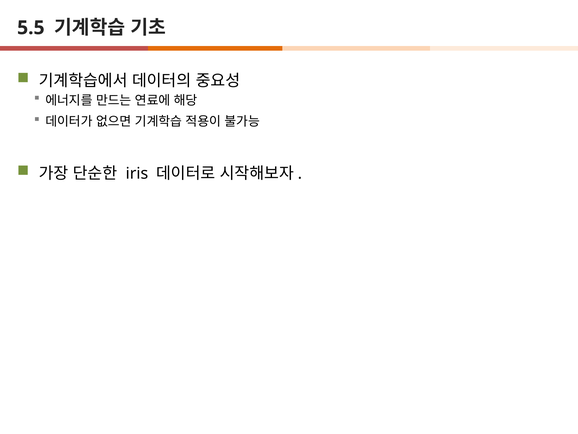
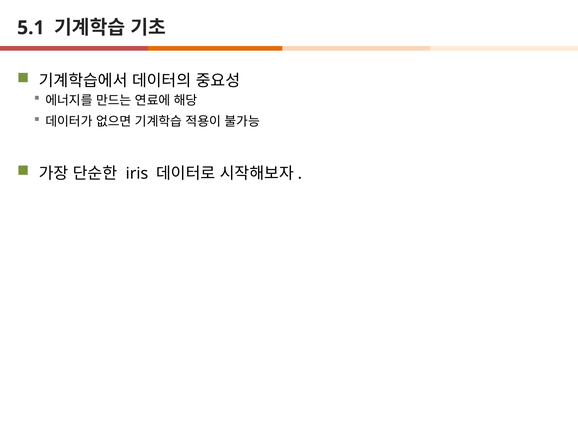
5.5: 5.5 -> 5.1
